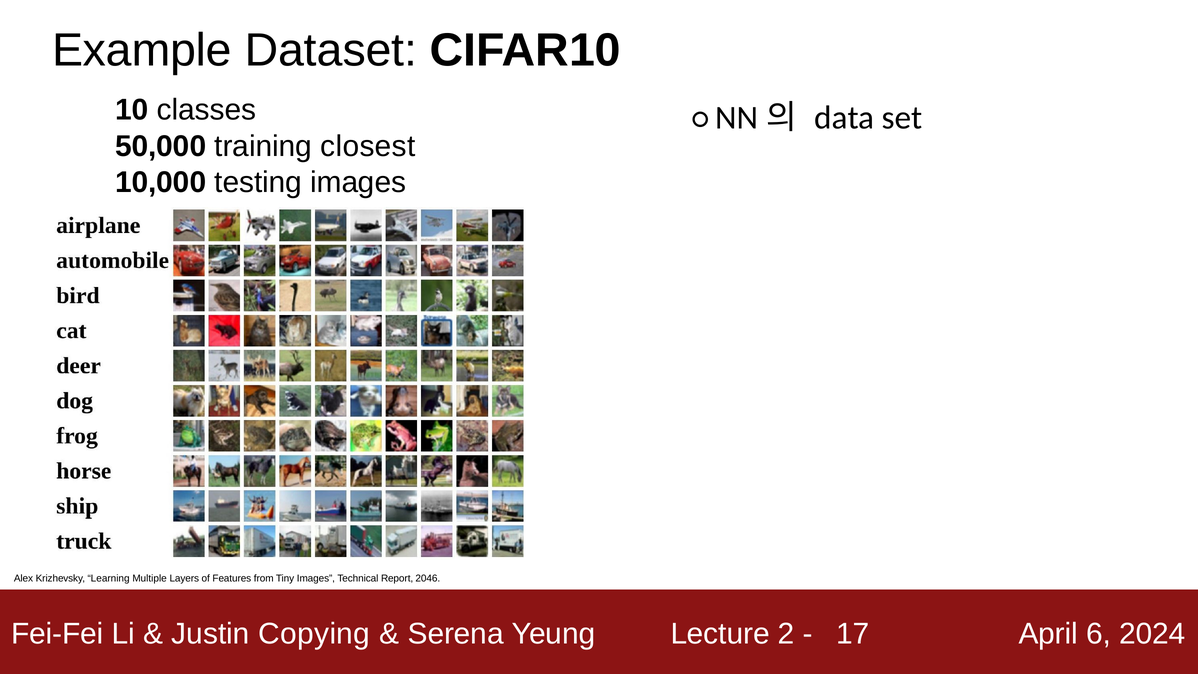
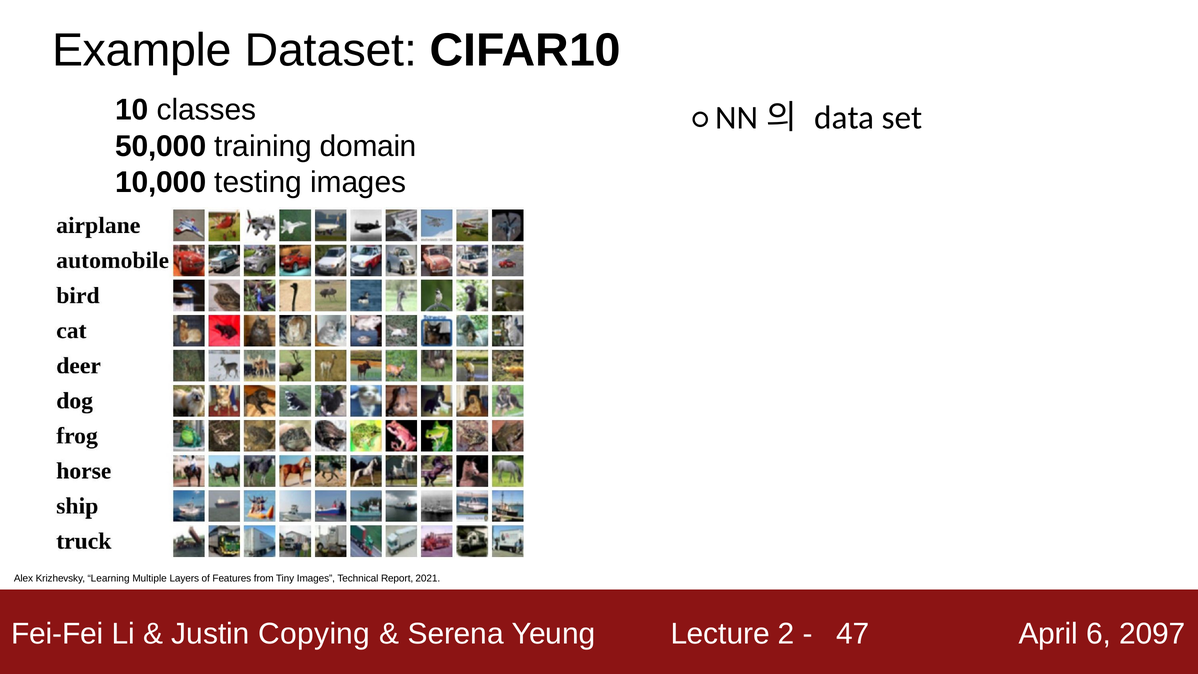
closest: closest -> domain
2046: 2046 -> 2021
17: 17 -> 47
2024: 2024 -> 2097
